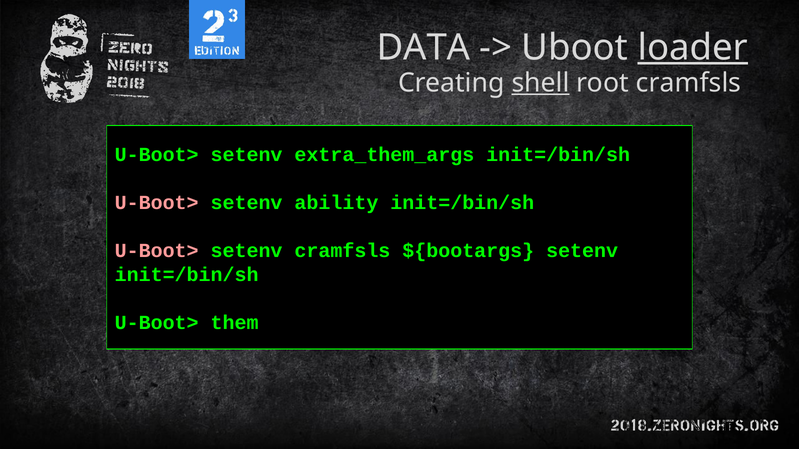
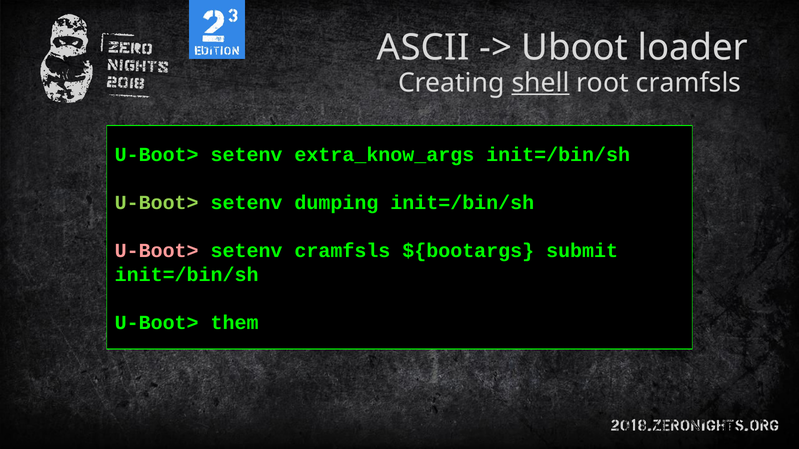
DATA: DATA -> ASCII
loader underline: present -> none
extra_them_args: extra_them_args -> extra_know_args
U-Boot> at (157, 203) colour: pink -> light green
ability: ability -> dumping
${bootargs setenv: setenv -> submit
